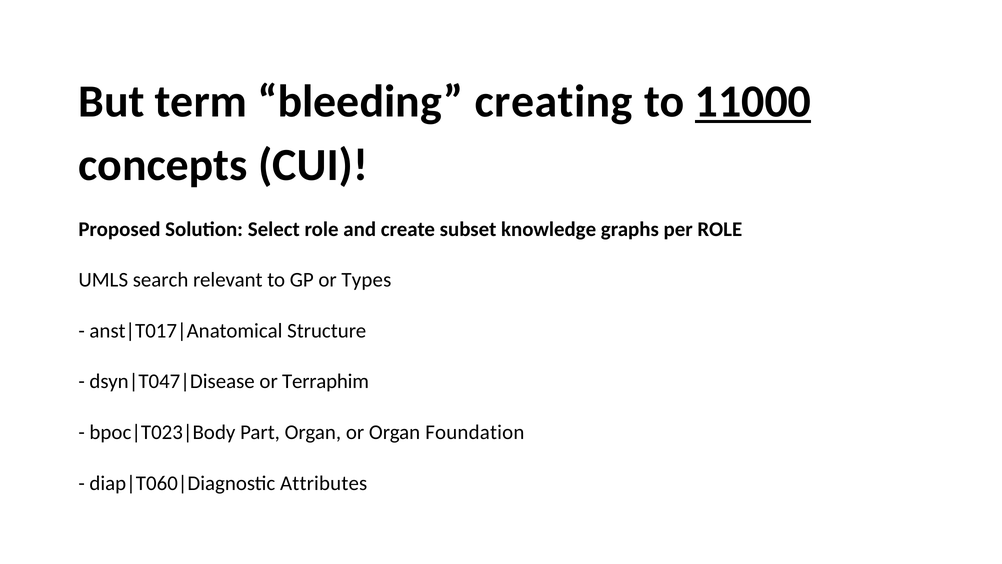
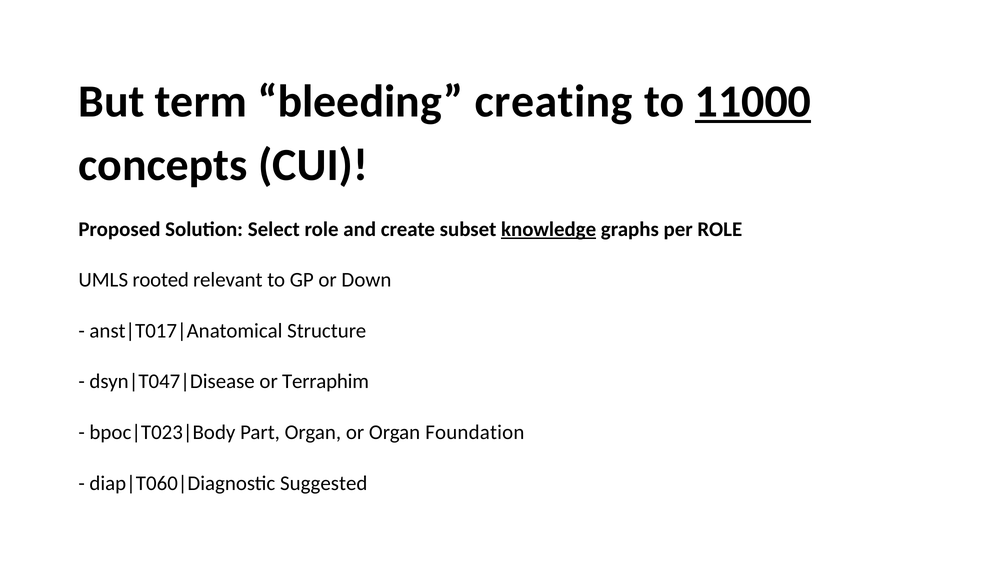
knowledge underline: none -> present
search: search -> rooted
Types: Types -> Down
Attributes: Attributes -> Suggested
